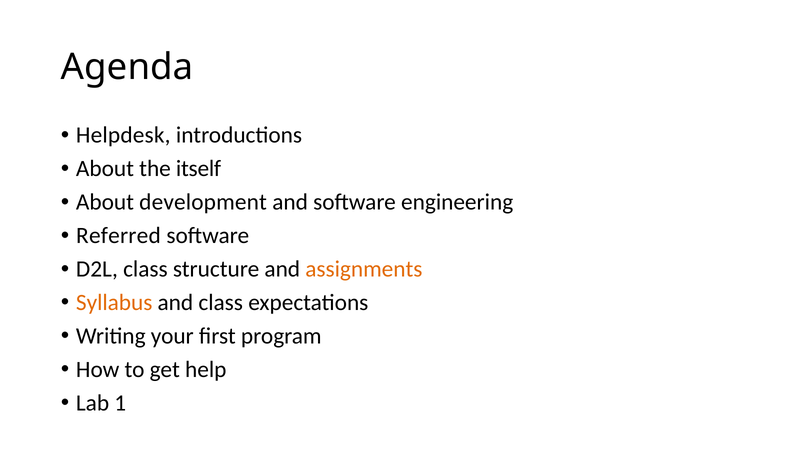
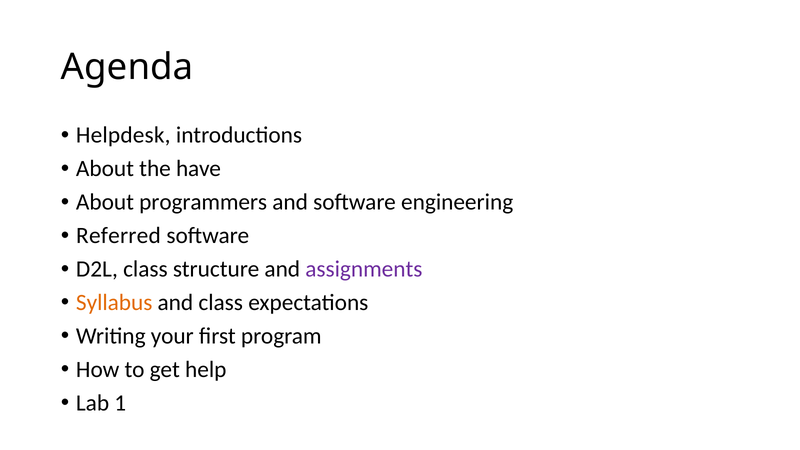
itself: itself -> have
development: development -> programmers
assignments colour: orange -> purple
